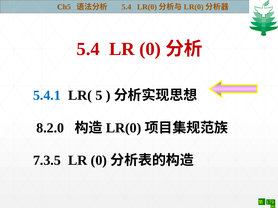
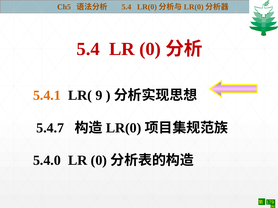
5.4.1 colour: blue -> orange
5: 5 -> 9
8.2.0: 8.2.0 -> 5.4.7
7.3.5: 7.3.5 -> 5.4.0
